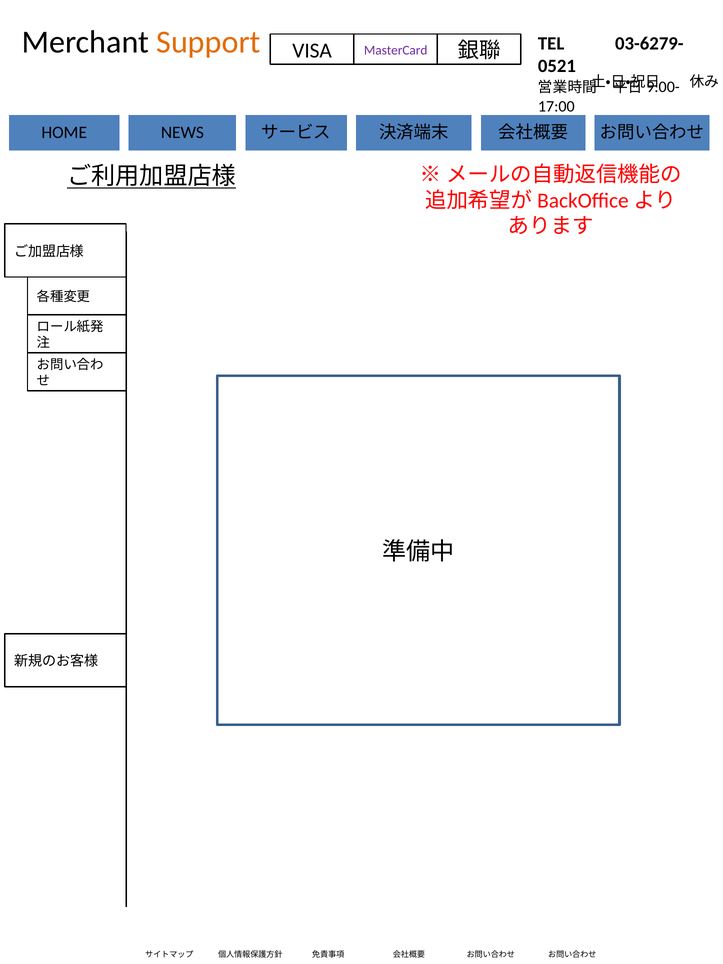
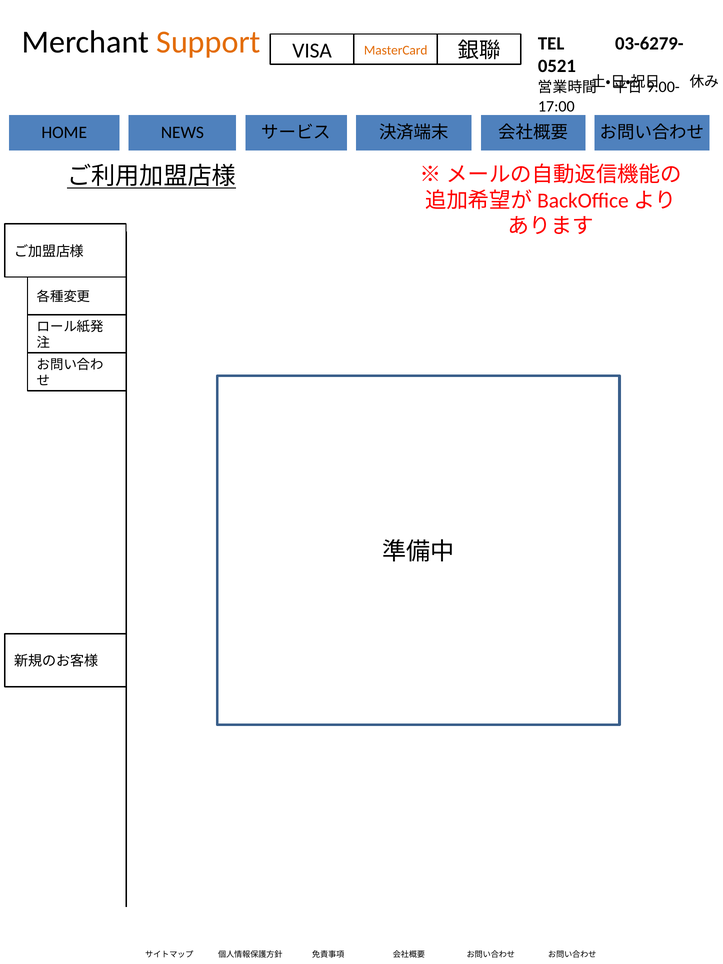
MasterCard colour: purple -> orange
